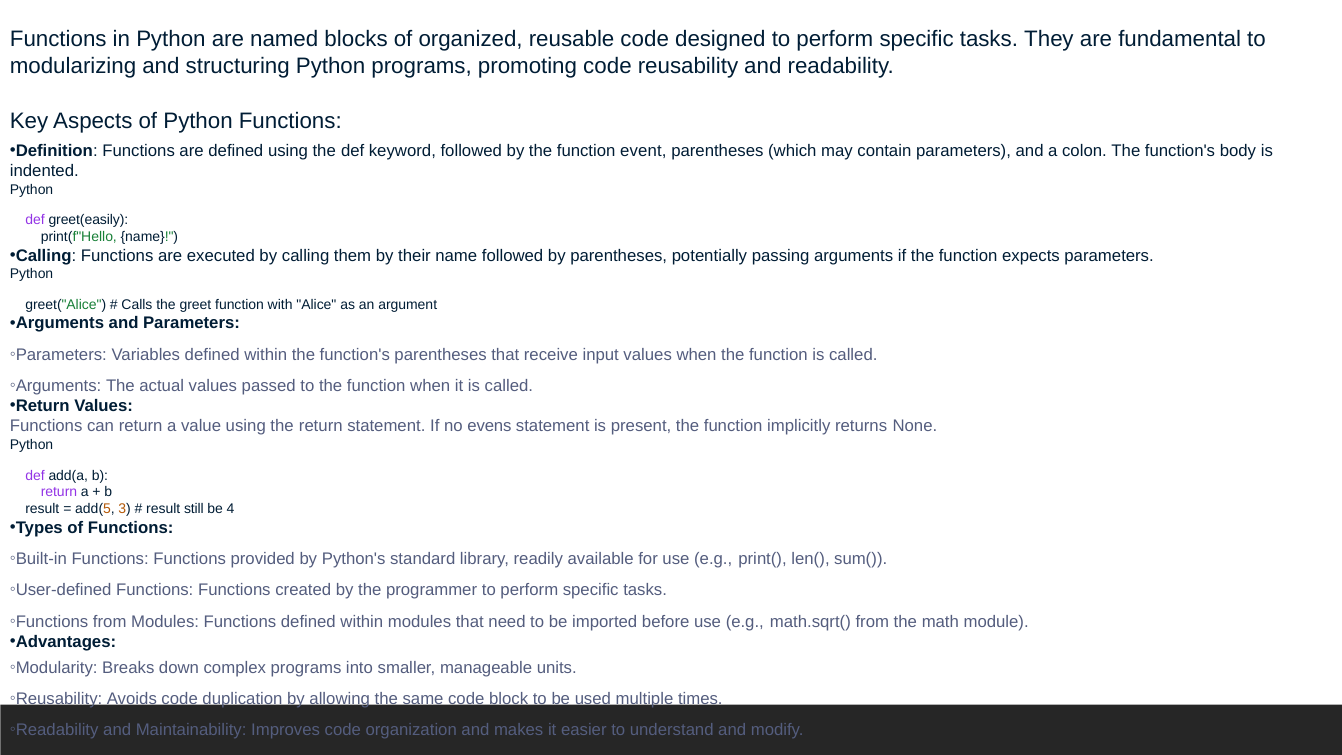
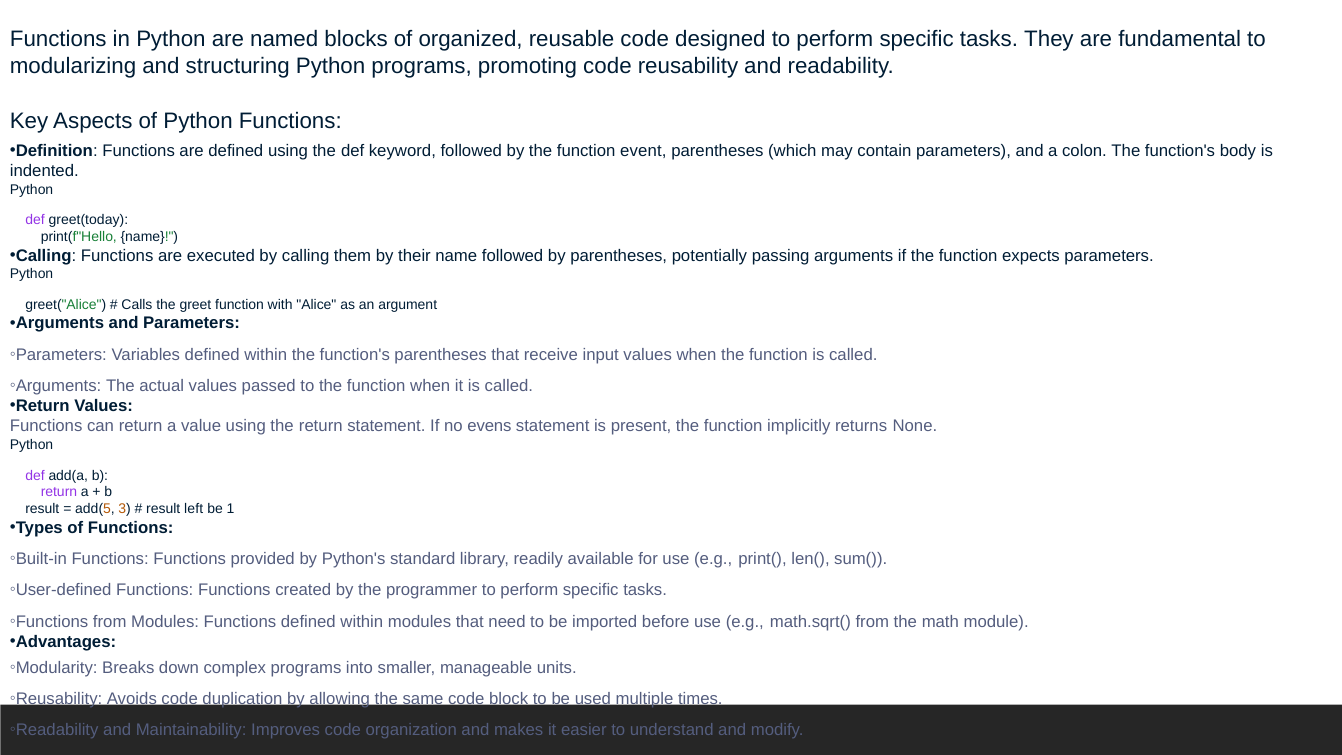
greet(easily: greet(easily -> greet(today
still: still -> left
4: 4 -> 1
